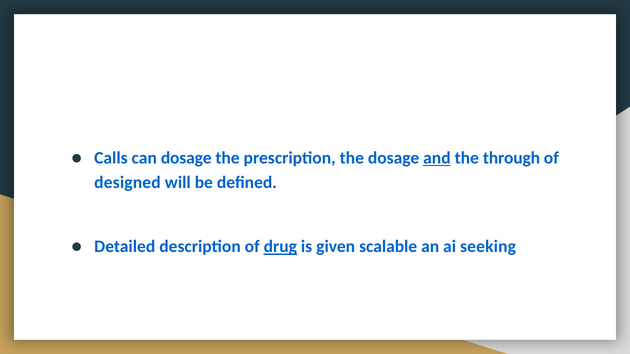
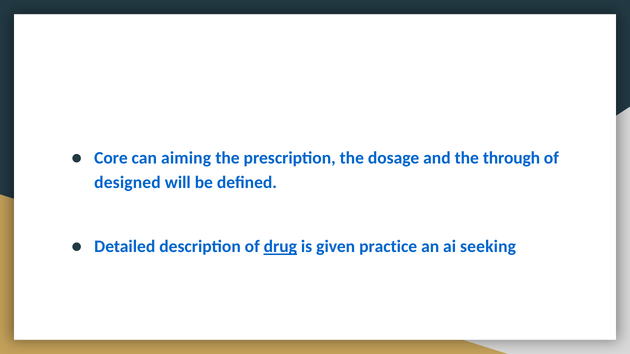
Calls: Calls -> Core
can dosage: dosage -> aiming
and underline: present -> none
scalable: scalable -> practice
